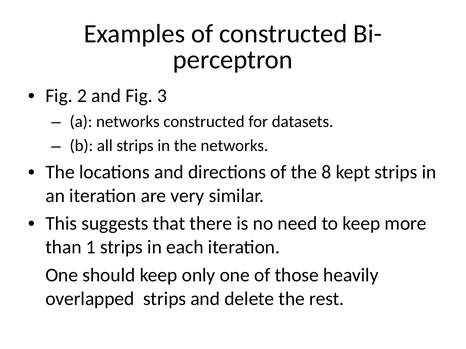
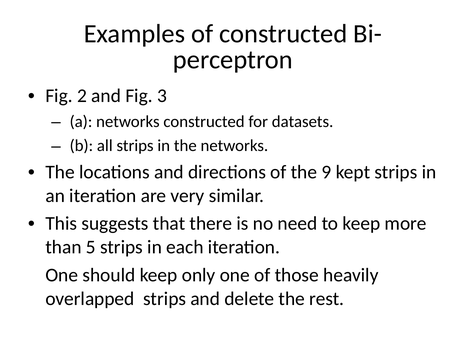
8: 8 -> 9
1: 1 -> 5
